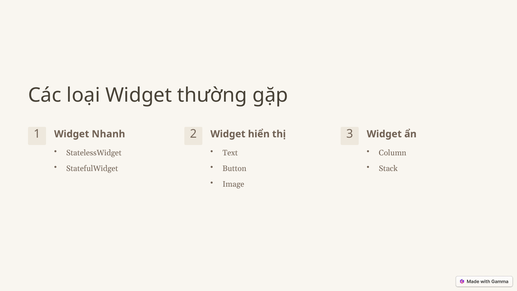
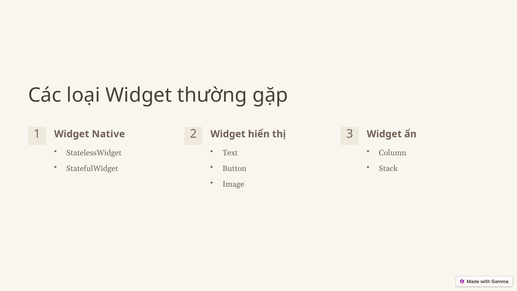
Nhanh: Nhanh -> Native
